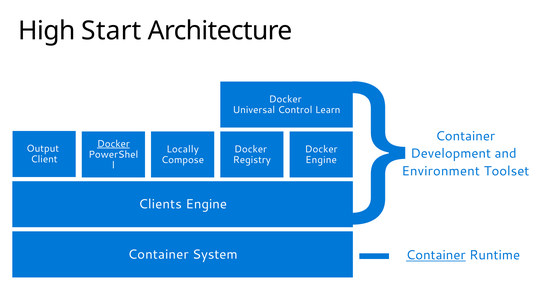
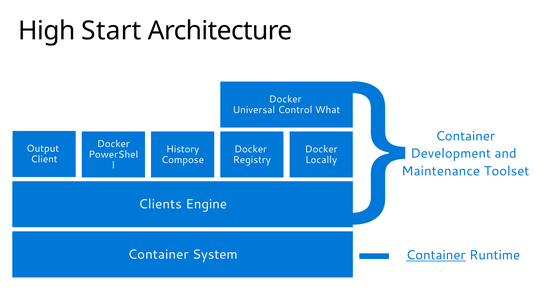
Learn: Learn -> What
Docker at (113, 144) underline: present -> none
Locally: Locally -> History
Engine at (321, 160): Engine -> Locally
Environment: Environment -> Maintenance
